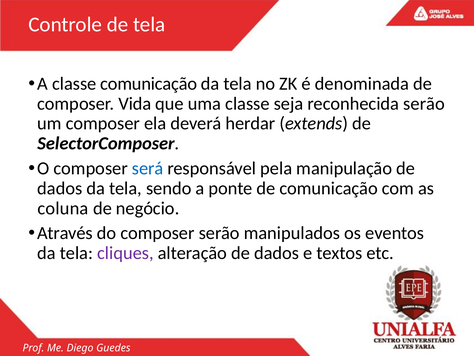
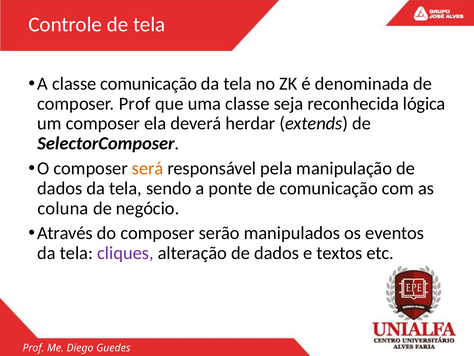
composer Vida: Vida -> Prof
reconhecida serão: serão -> lógica
será colour: blue -> orange
